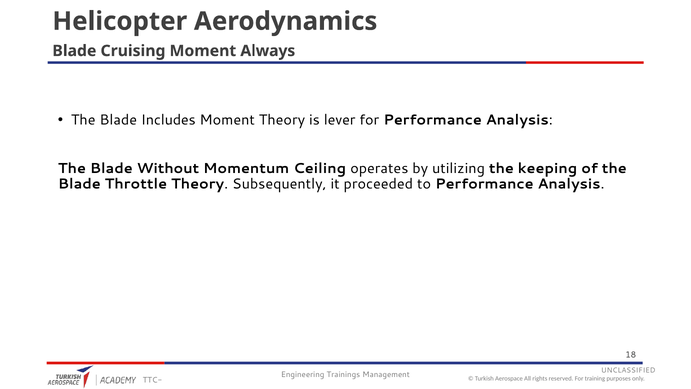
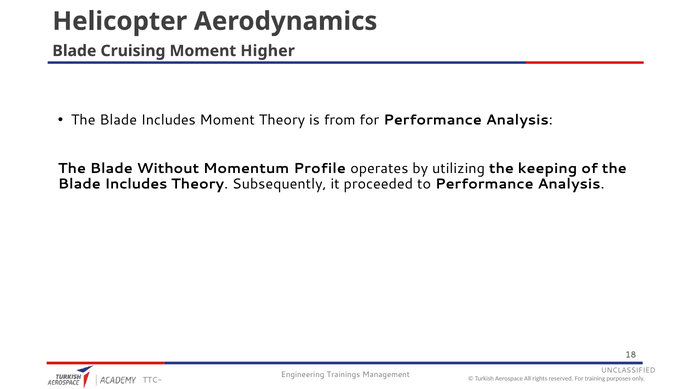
Always: Always -> Higher
lever: lever -> from
Ceiling: Ceiling -> Profile
Throttle at (136, 184): Throttle -> Includes
